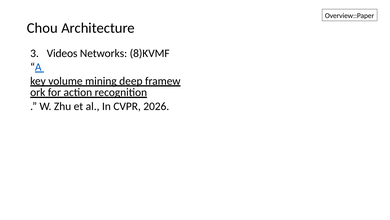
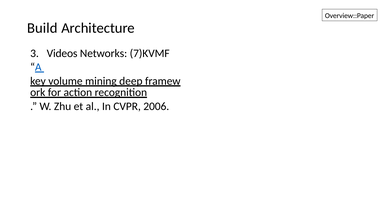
Chou: Chou -> Build
8)KVMF: 8)KVMF -> 7)KVMF
2026: 2026 -> 2006
